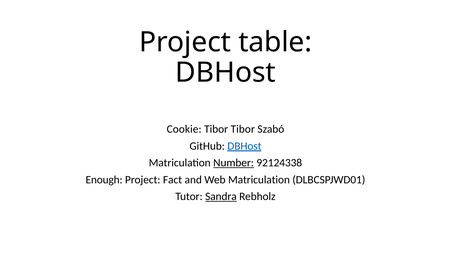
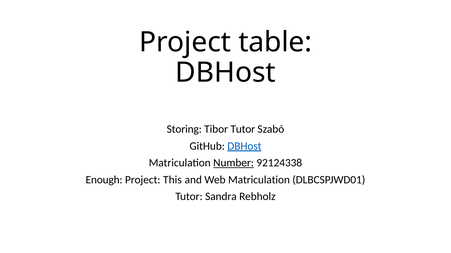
Cookie: Cookie -> Storing
Tibor Tibor: Tibor -> Tutor
Fact: Fact -> This
Sandra underline: present -> none
